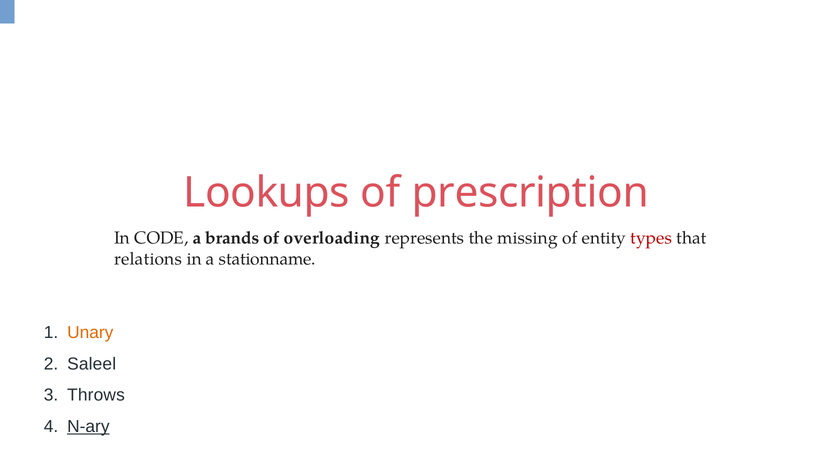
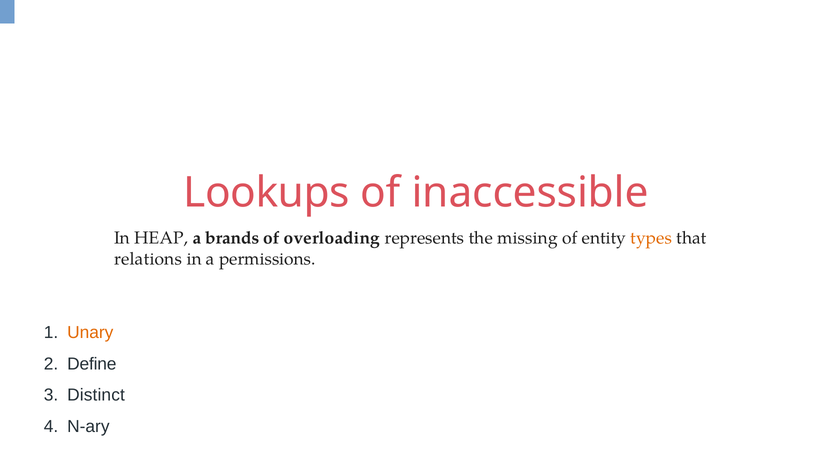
prescription: prescription -> inaccessible
CODE: CODE -> HEAP
types colour: red -> orange
stationname: stationname -> permissions
Saleel: Saleel -> Define
Throws: Throws -> Distinct
N-ary underline: present -> none
